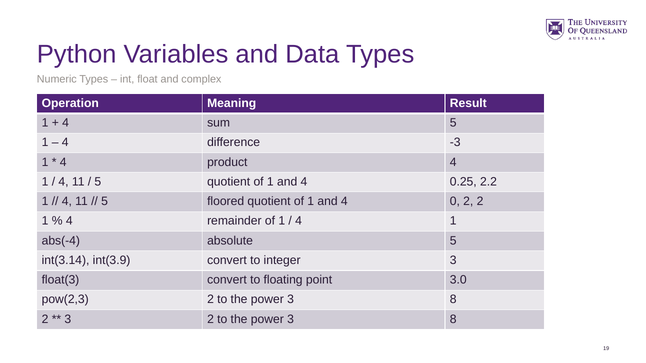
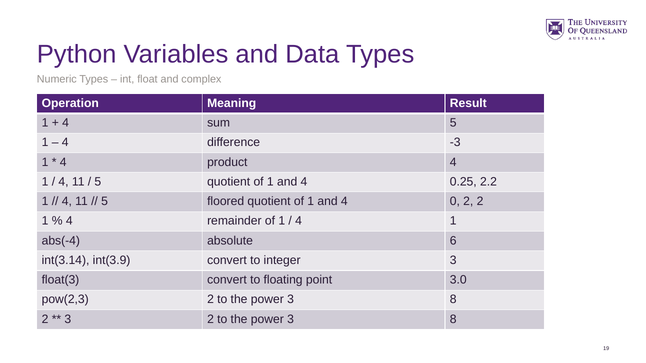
absolute 5: 5 -> 6
